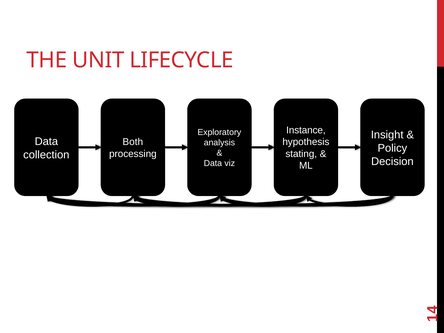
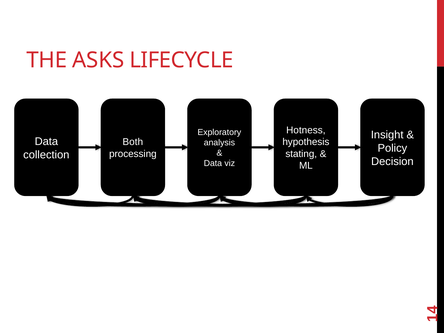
UNIT: UNIT -> ASKS
Instance: Instance -> Hotness
